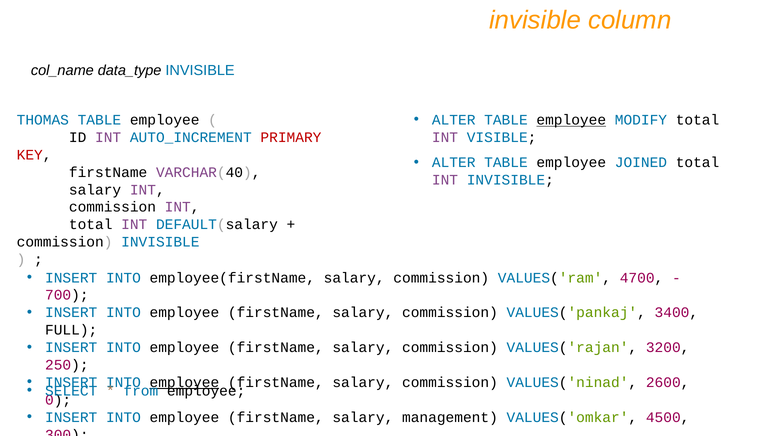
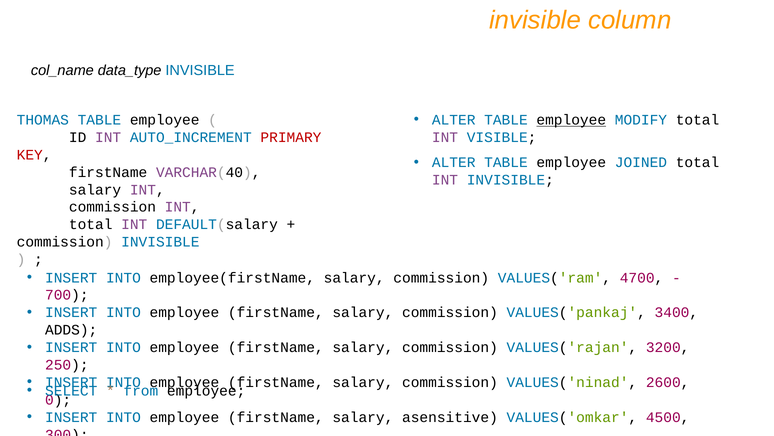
FULL: FULL -> ADDS
employee at (184, 382) underline: present -> none
management: management -> asensitive
